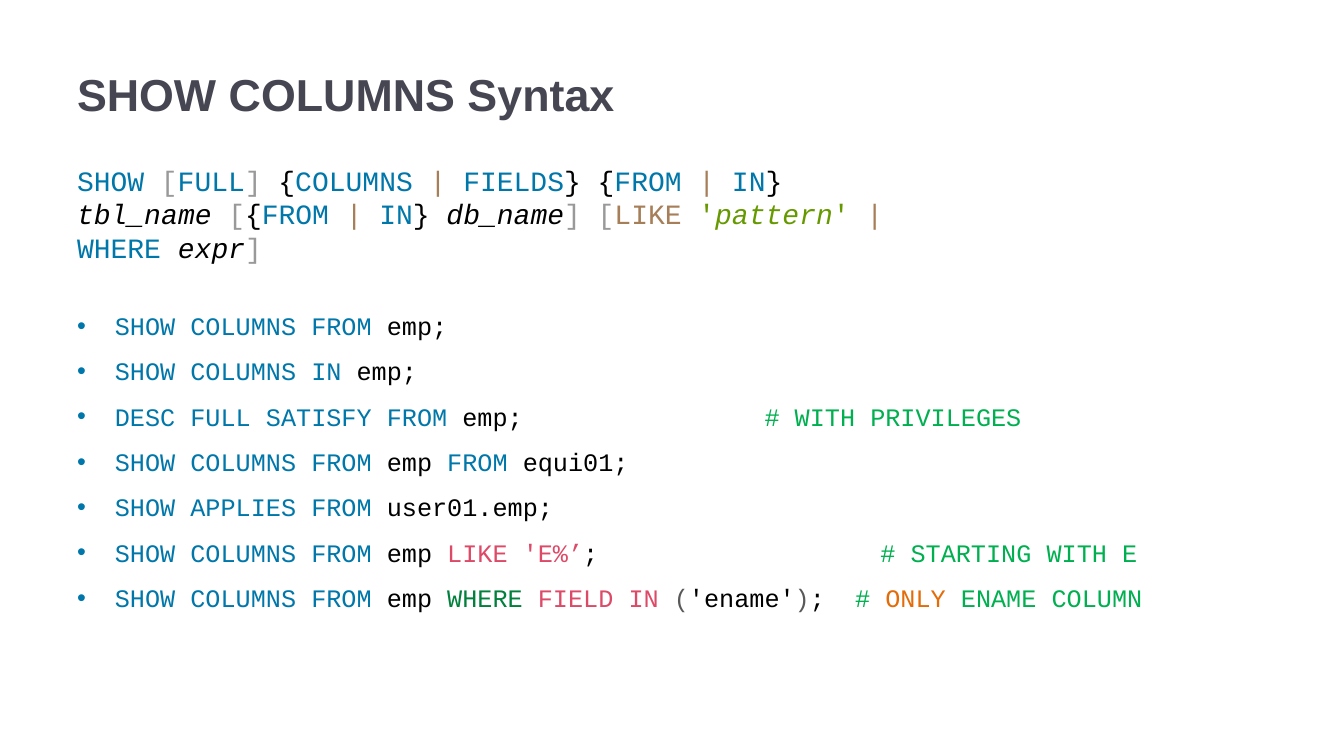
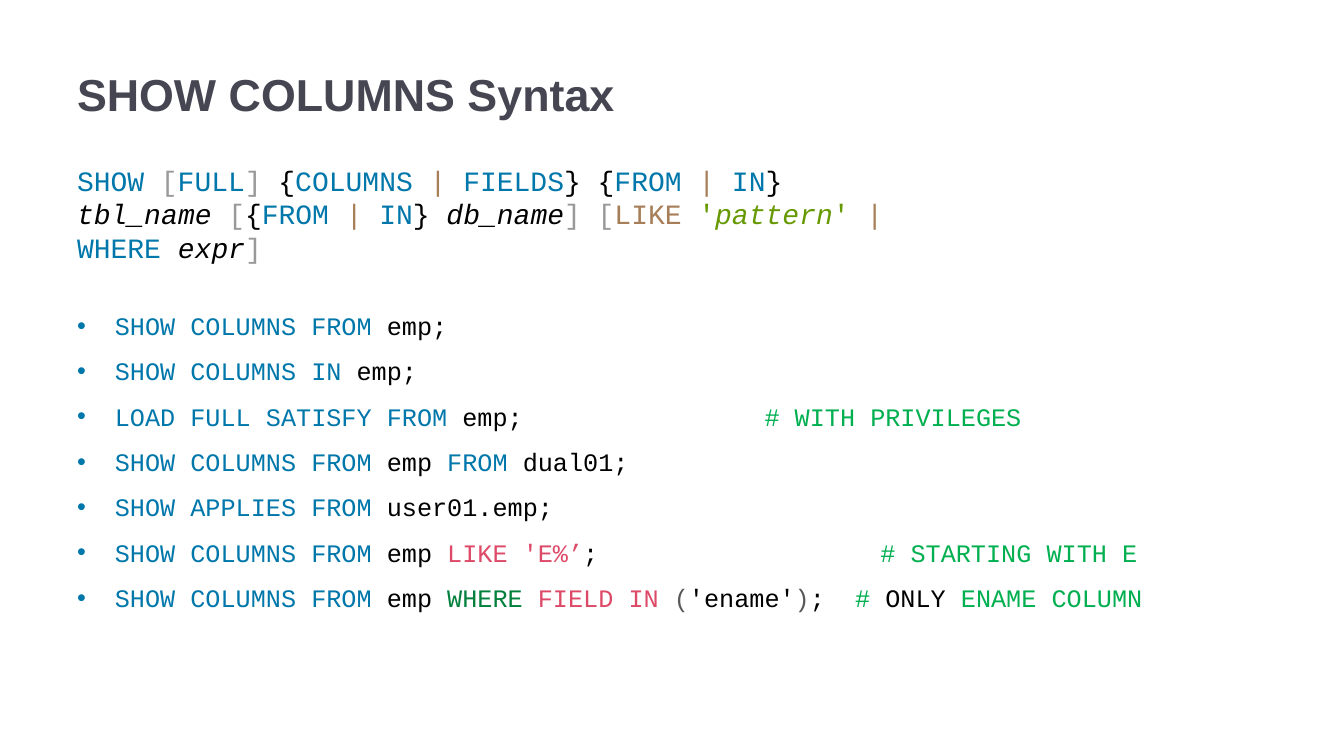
DESC: DESC -> LOAD
equi01: equi01 -> dual01
ONLY colour: orange -> black
